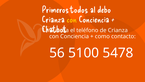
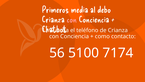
todos: todos -> media
con at (72, 20) colour: yellow -> pink
5478: 5478 -> 7174
